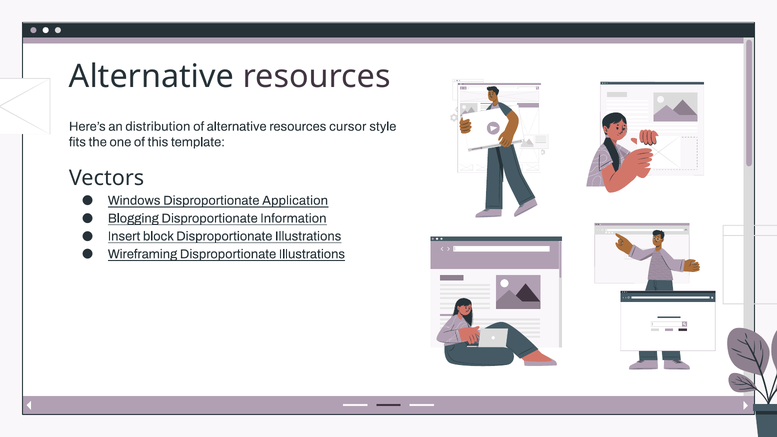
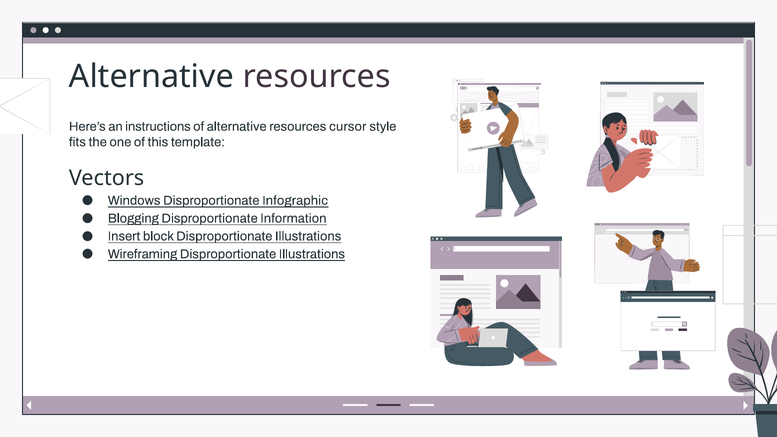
distribution: distribution -> instructions
Application: Application -> Infographic
